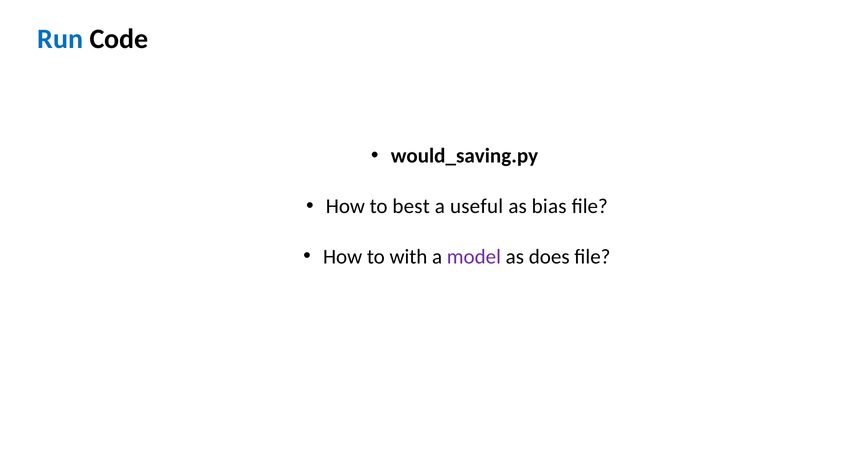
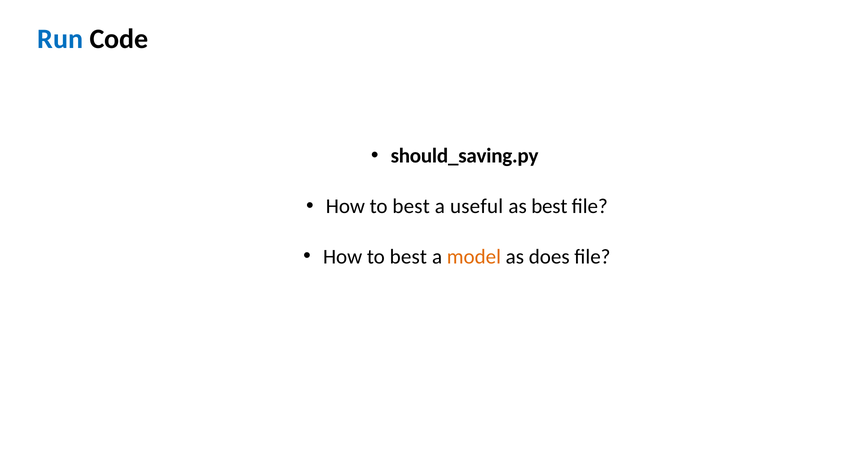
would_saving.py: would_saving.py -> should_saving.py
as bias: bias -> best
with at (408, 257): with -> best
model colour: purple -> orange
